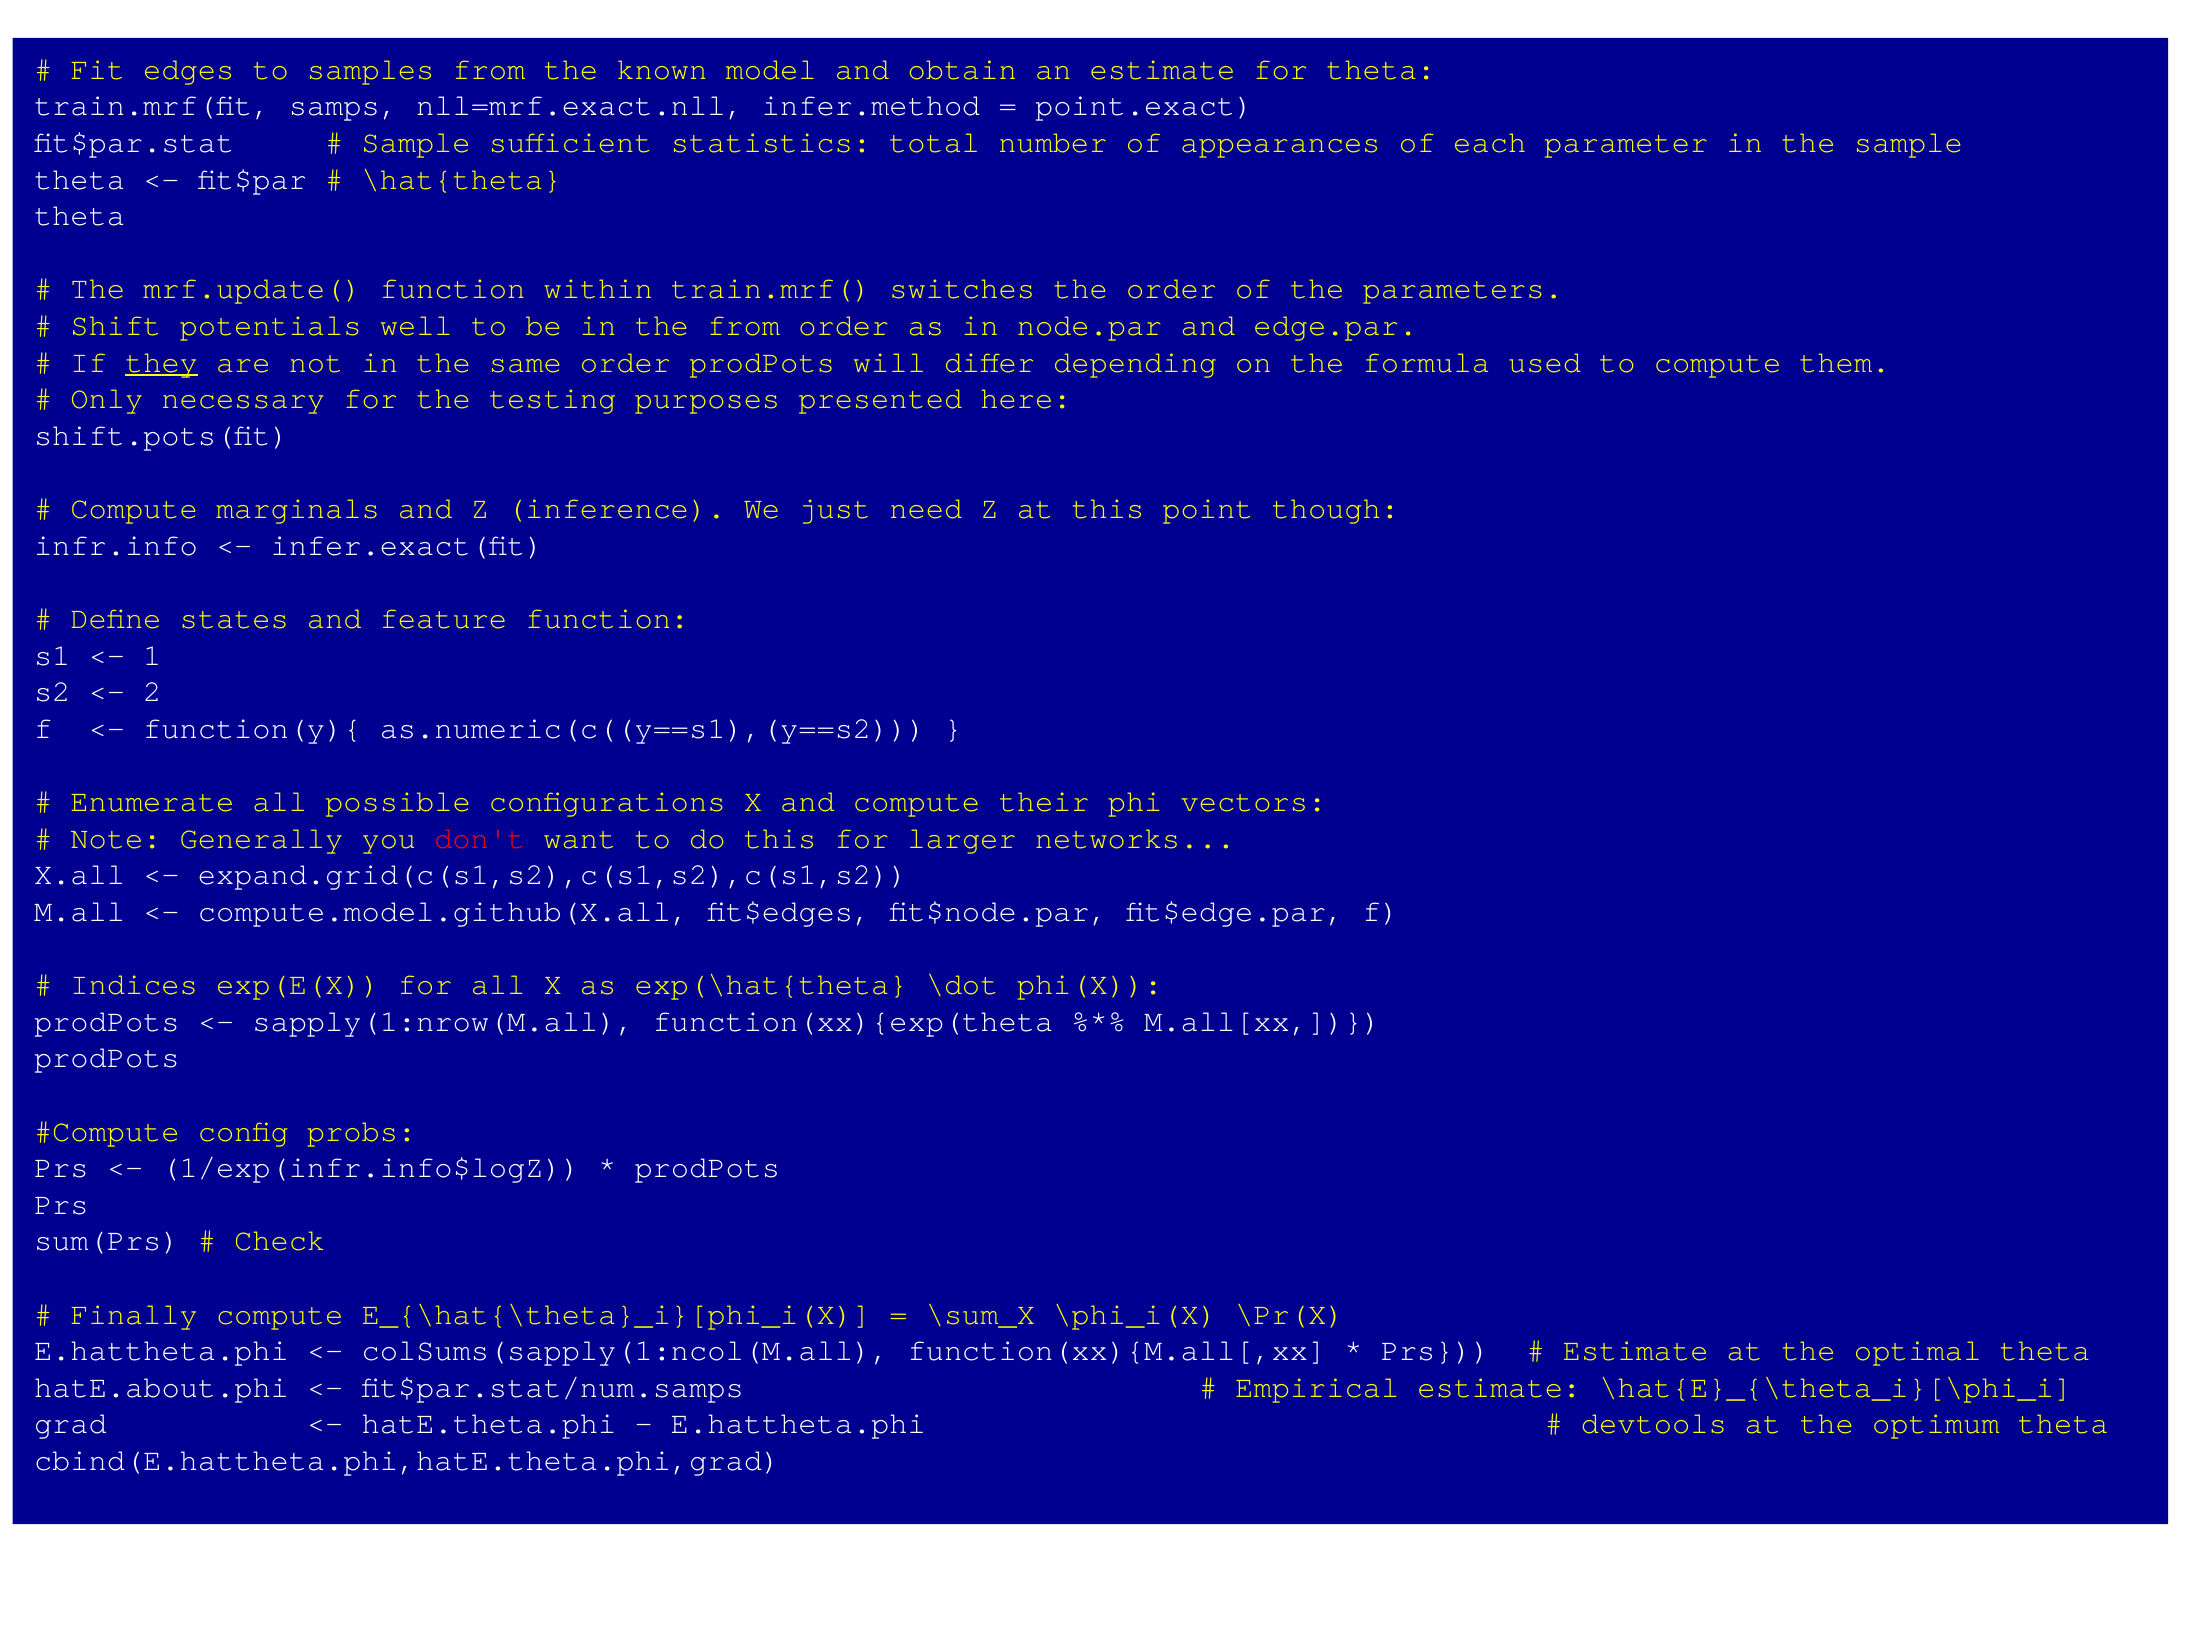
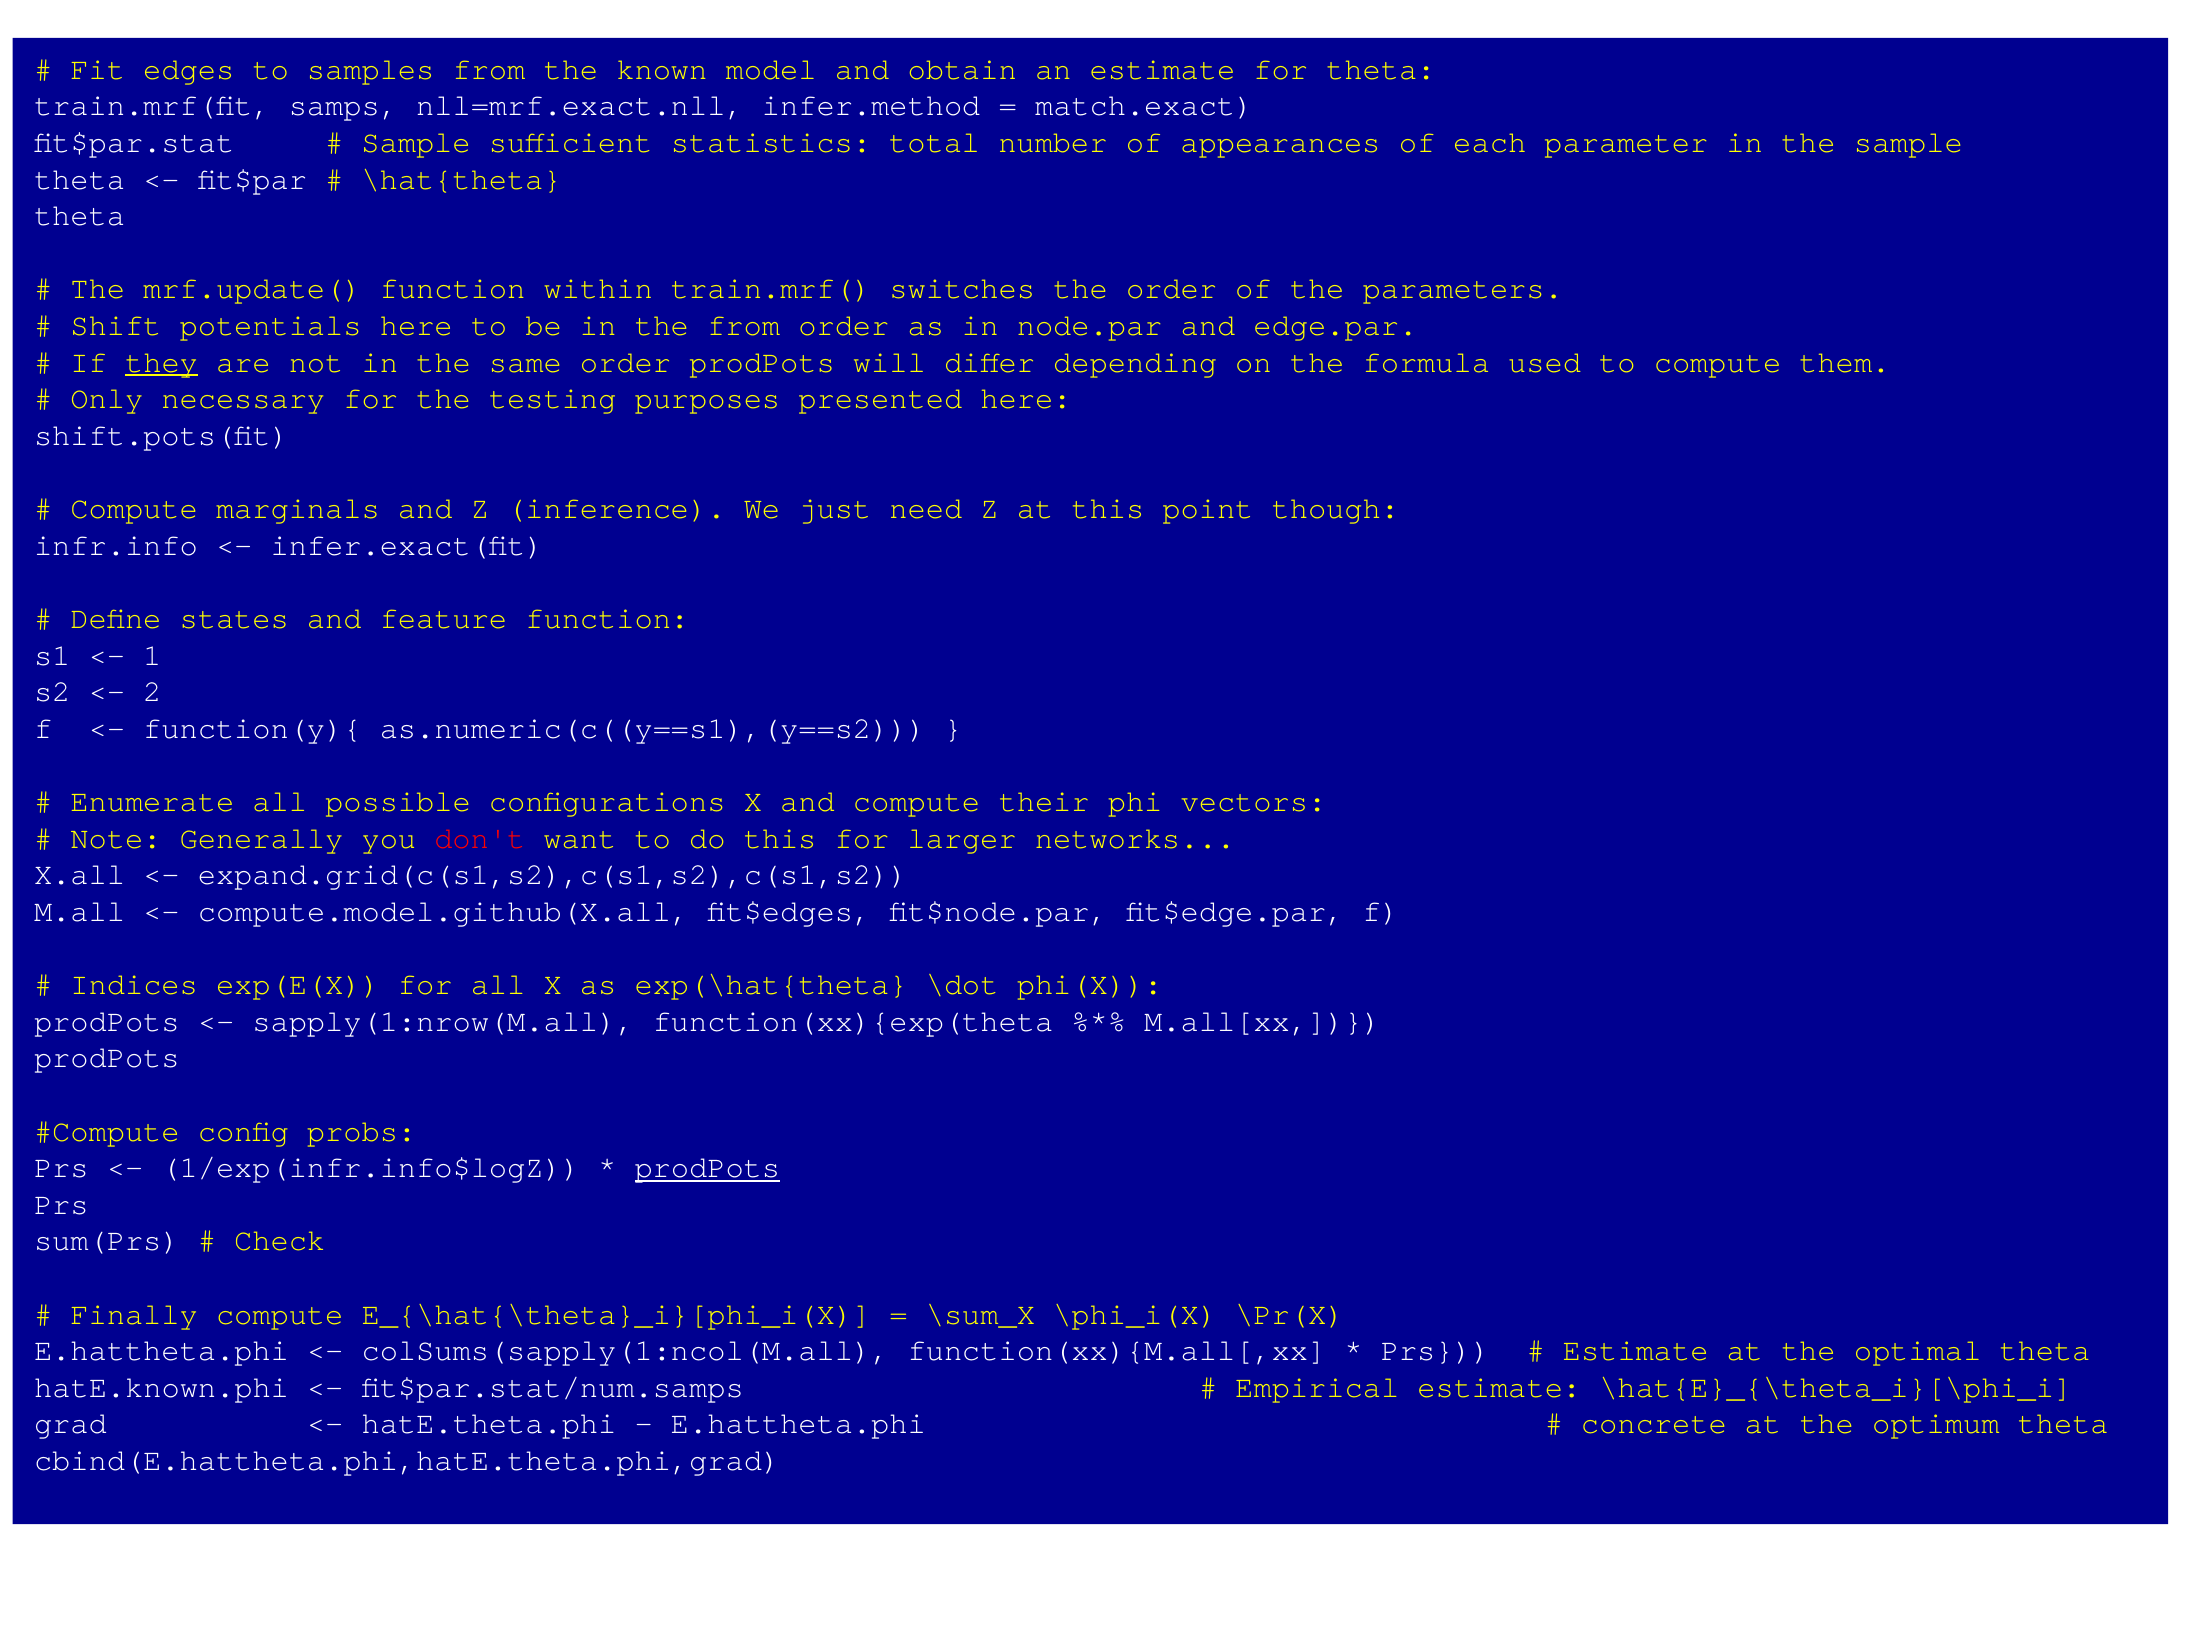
point.exact: point.exact -> match.exact
potentials well: well -> here
prodPots at (707, 1167) underline: none -> present
hatE.about.phi: hatE.about.phi -> hatE.known.phi
devtools: devtools -> concrete
